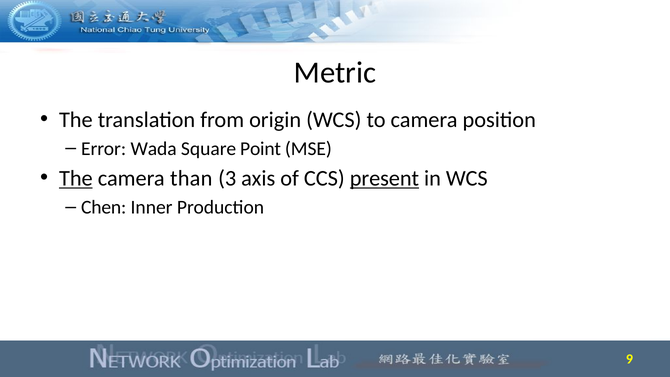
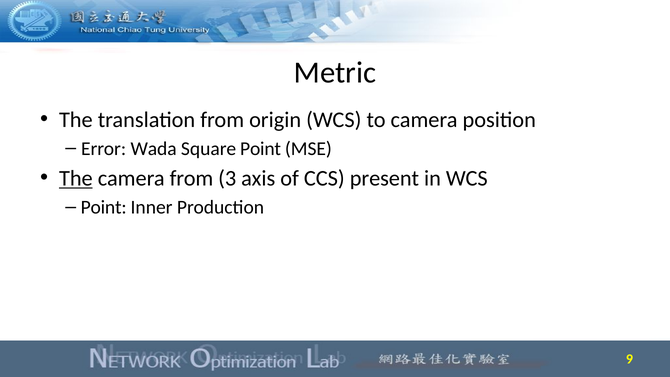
camera than: than -> from
present underline: present -> none
Chen at (104, 207): Chen -> Point
